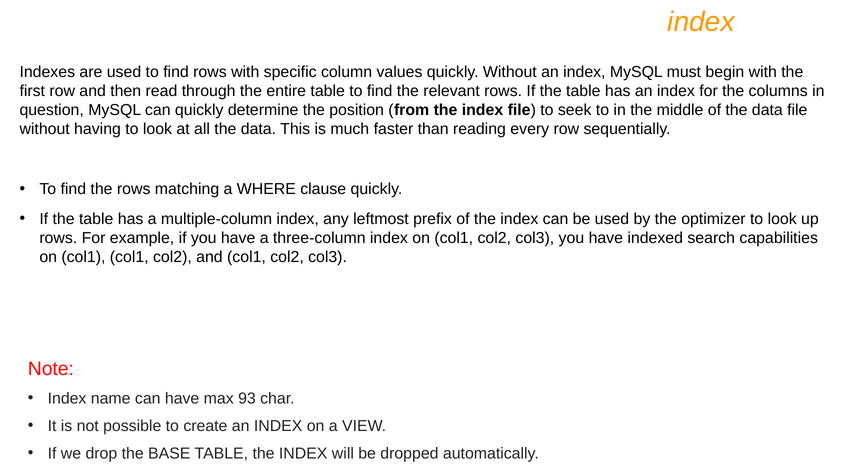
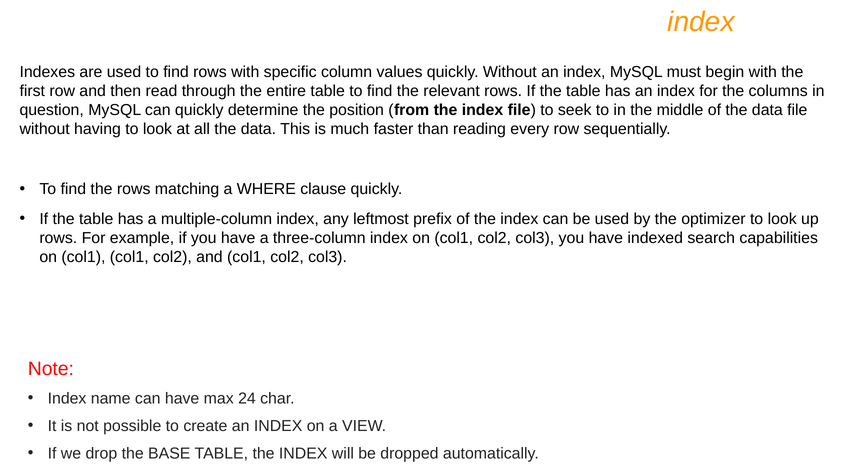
93: 93 -> 24
